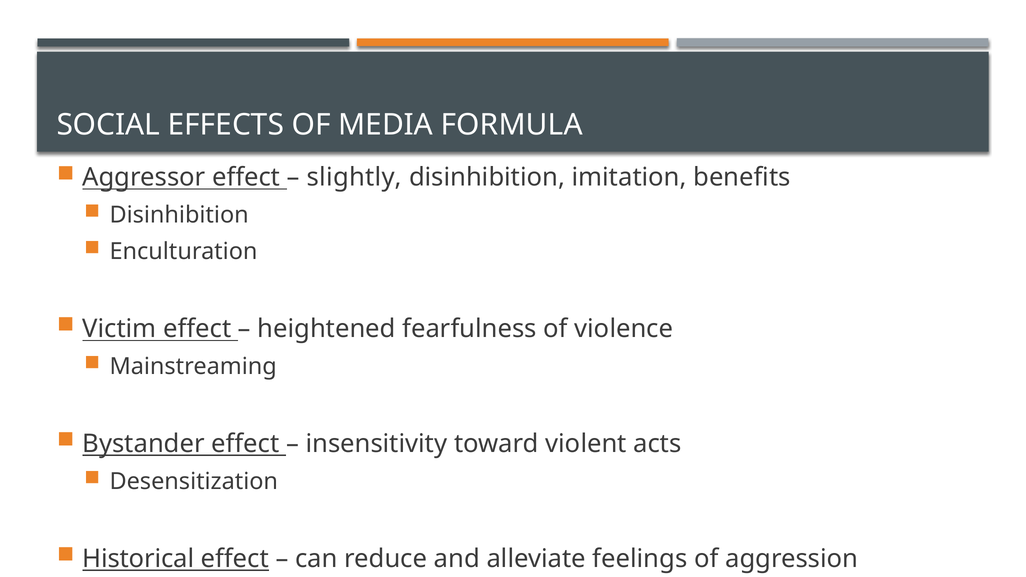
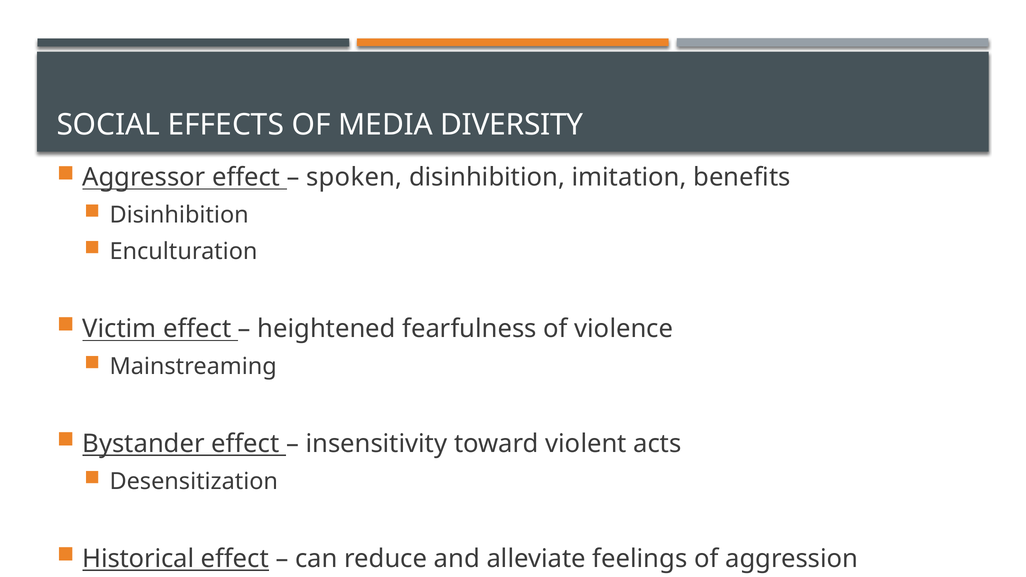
FORMULA: FORMULA -> DIVERSITY
slightly: slightly -> spoken
